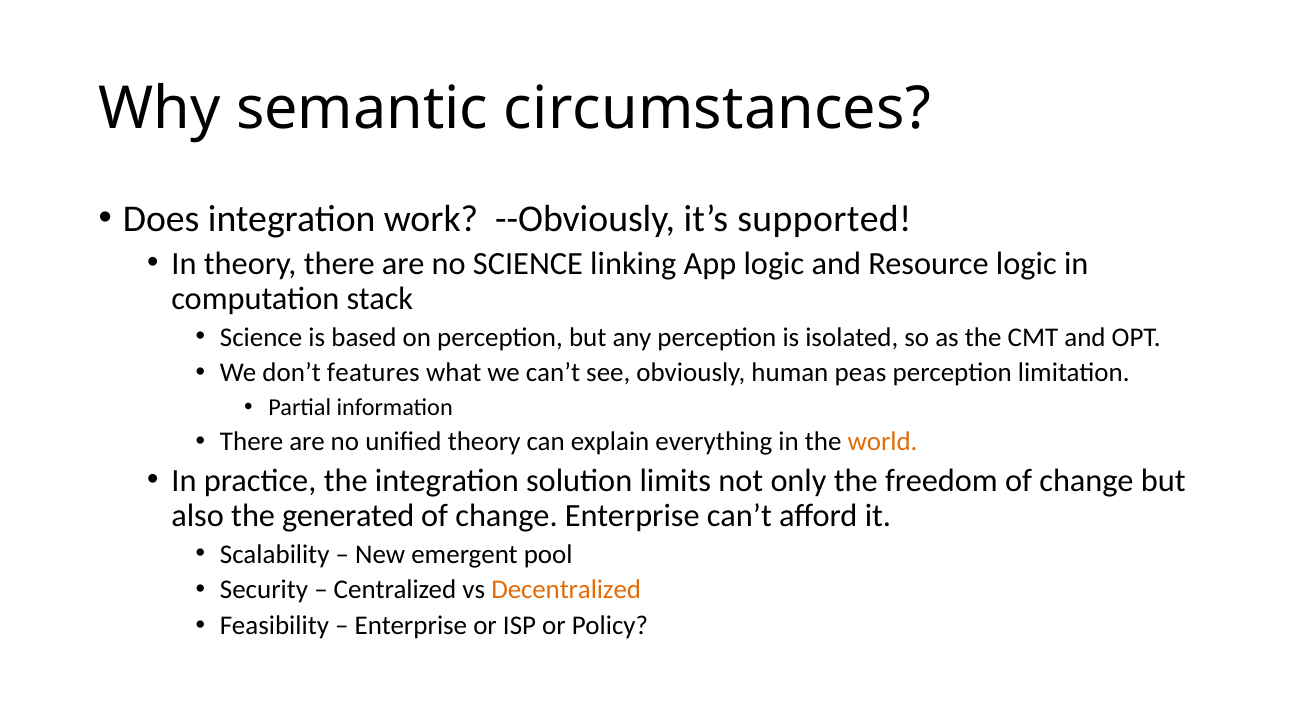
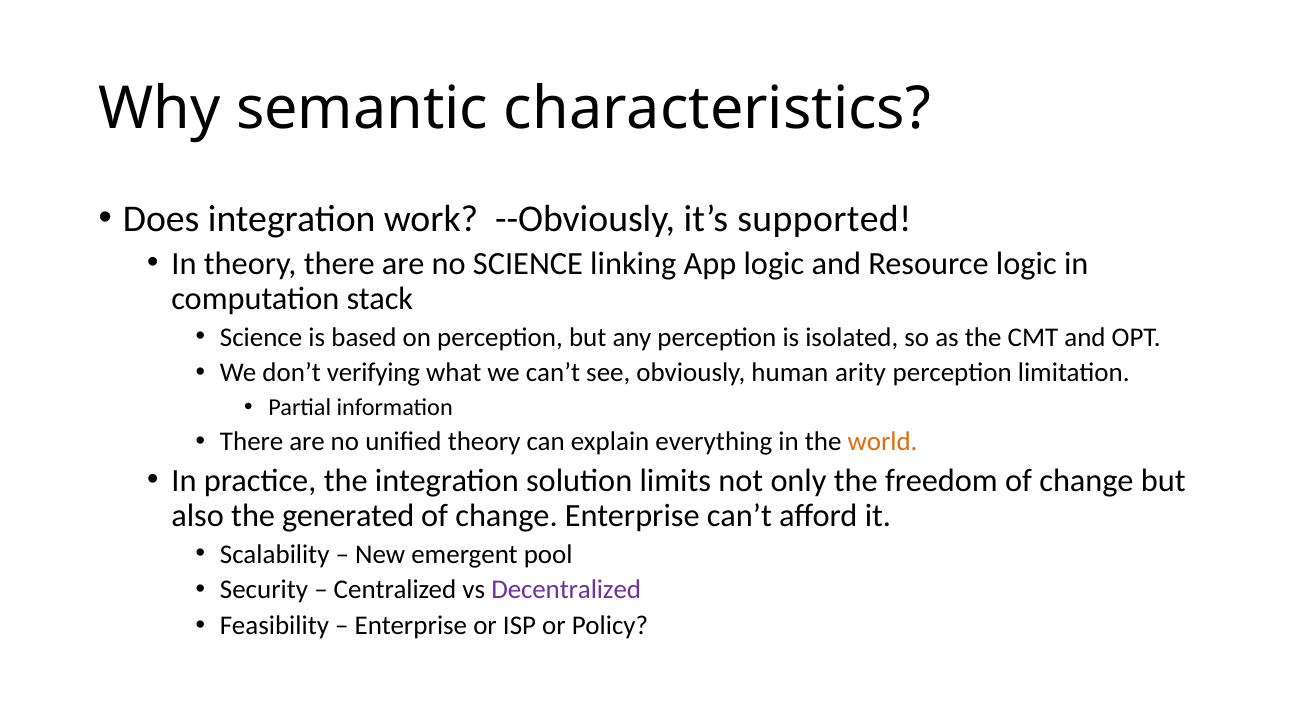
circumstances: circumstances -> characteristics
features: features -> verifying
peas: peas -> arity
Decentralized colour: orange -> purple
